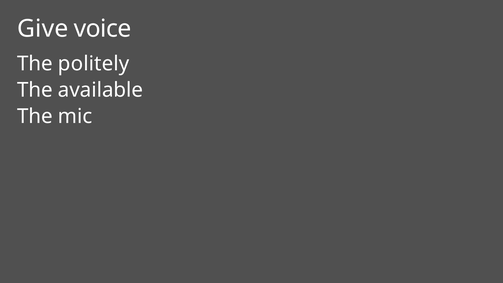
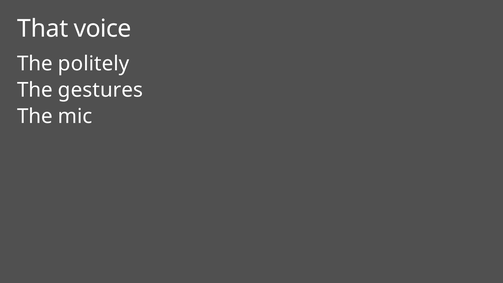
Give: Give -> That
available: available -> gestures
